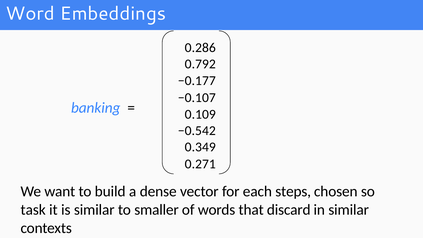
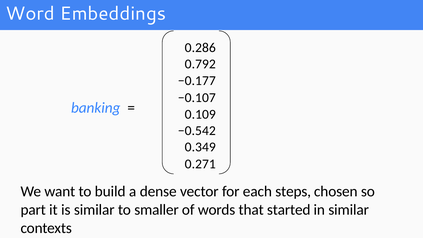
task: task -> part
discard: discard -> started
